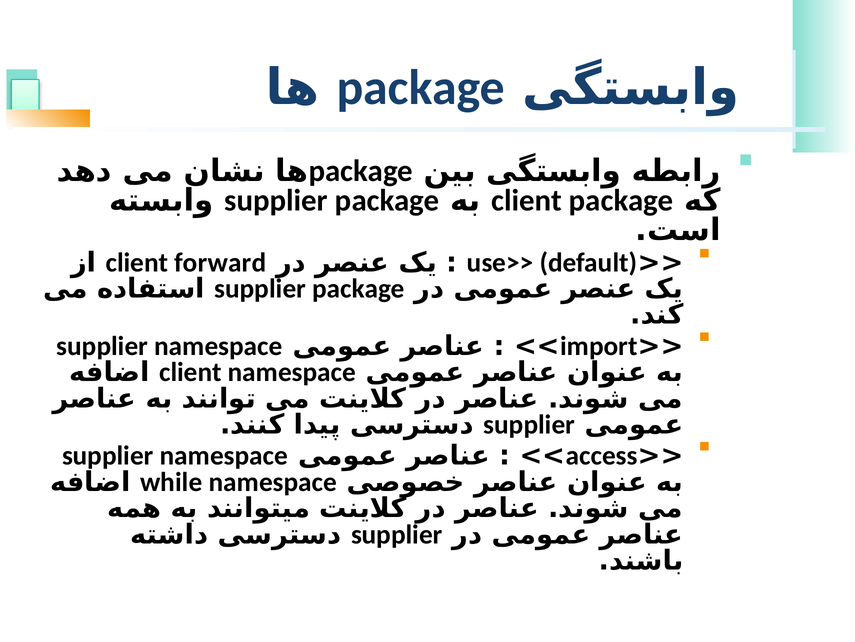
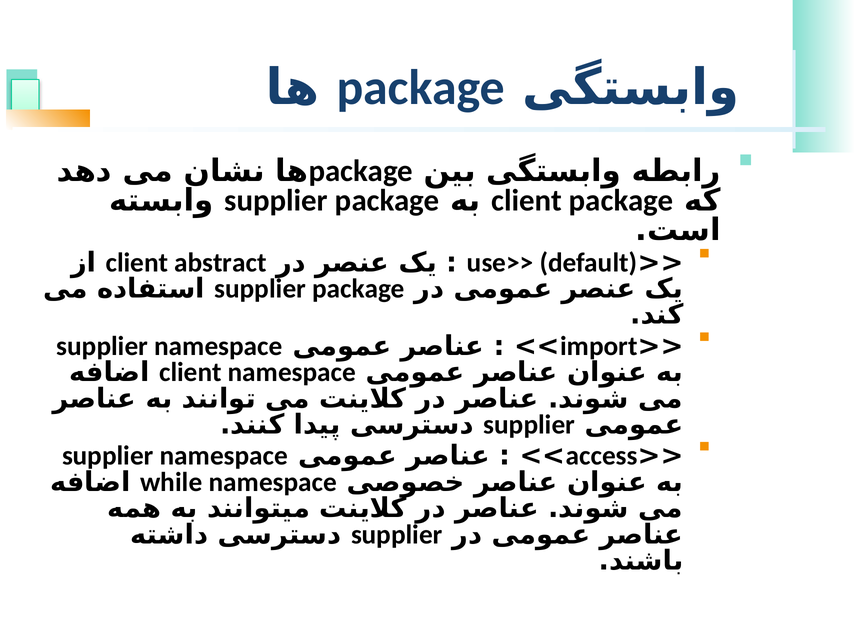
forward: forward -> abstract
